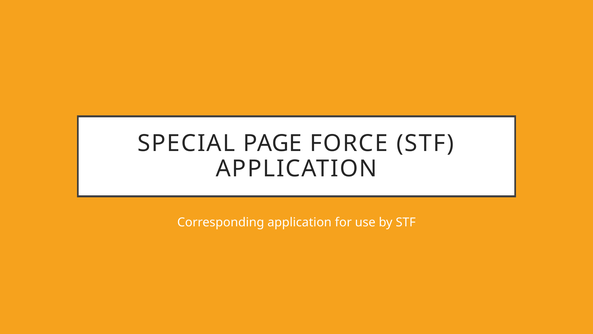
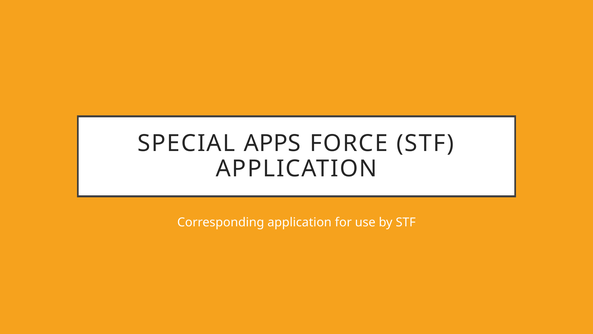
PAGE: PAGE -> APPS
